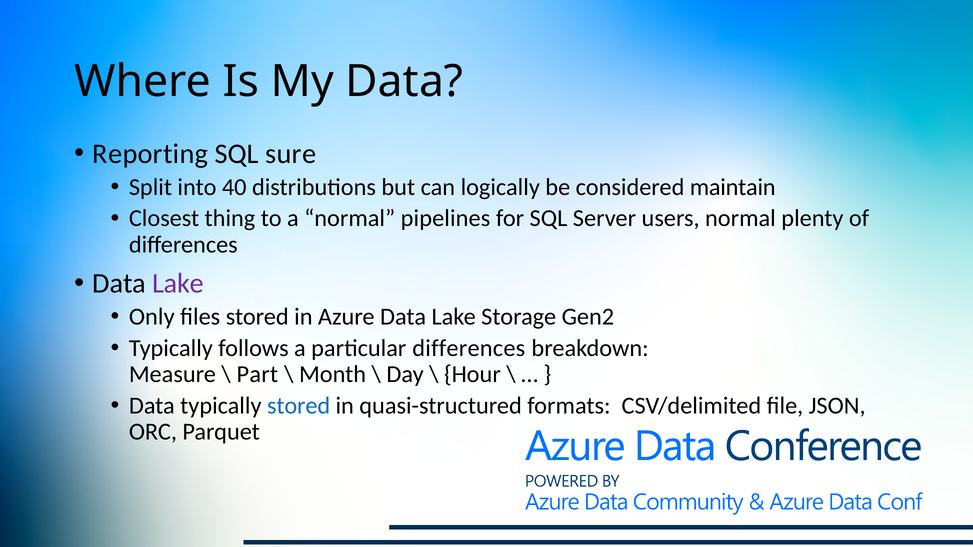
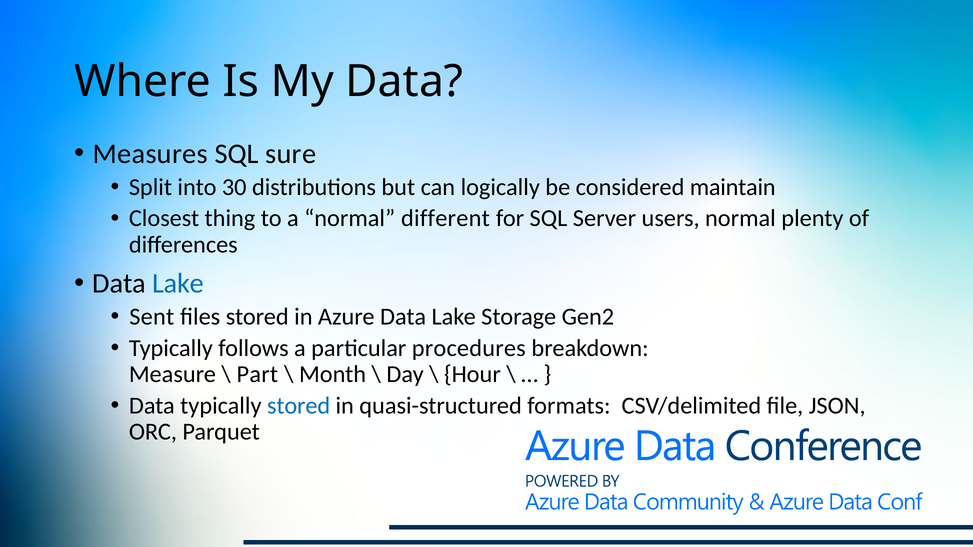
Reporting: Reporting -> Measures
40: 40 -> 30
pipelines: pipelines -> different
Lake at (178, 283) colour: purple -> blue
Only: Only -> Sent
particular differences: differences -> procedures
